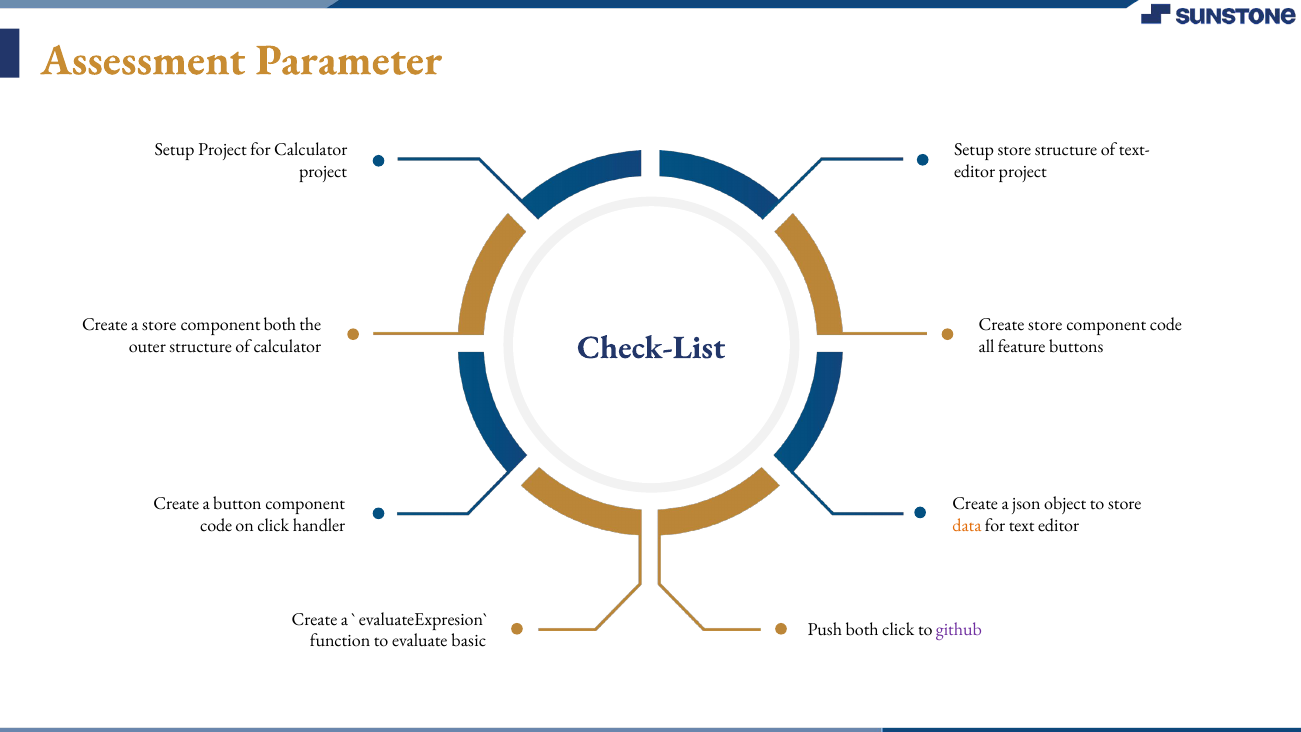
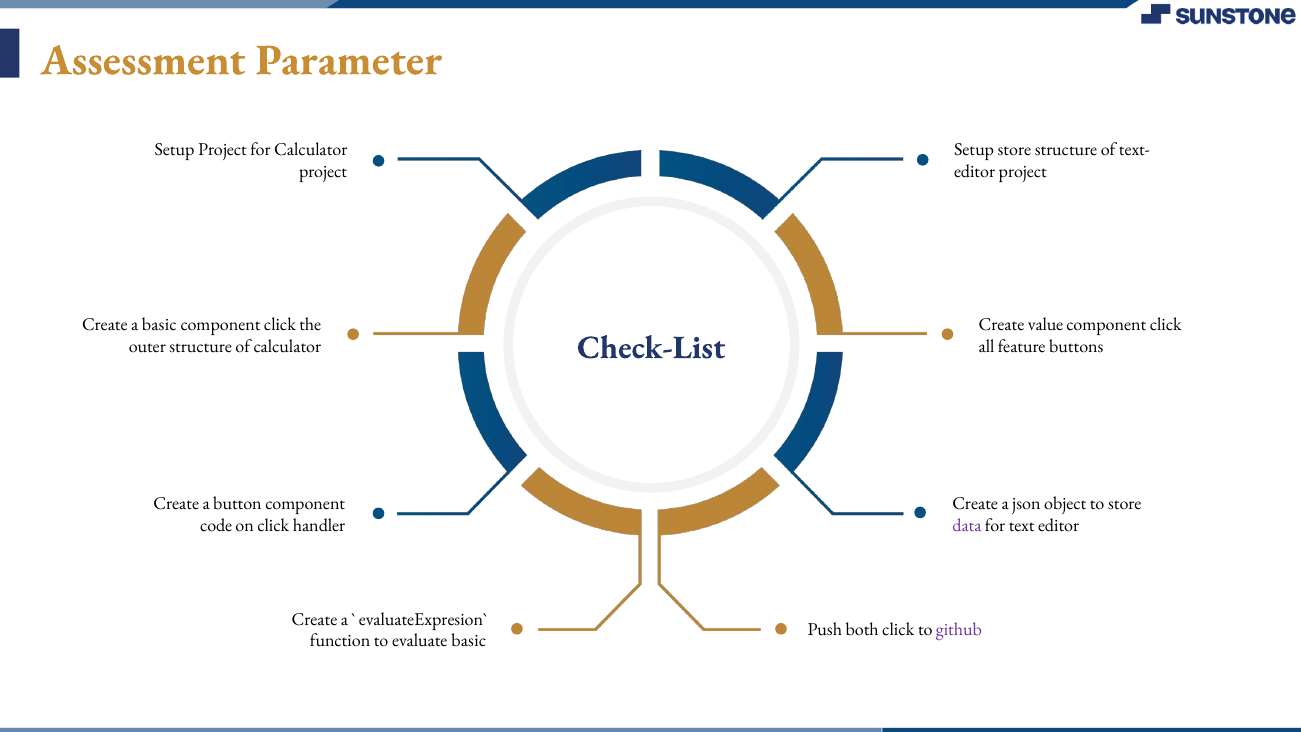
a store: store -> basic
both at (280, 325): both -> click
Create store: store -> value
code at (1166, 325): code -> click
data colour: orange -> purple
